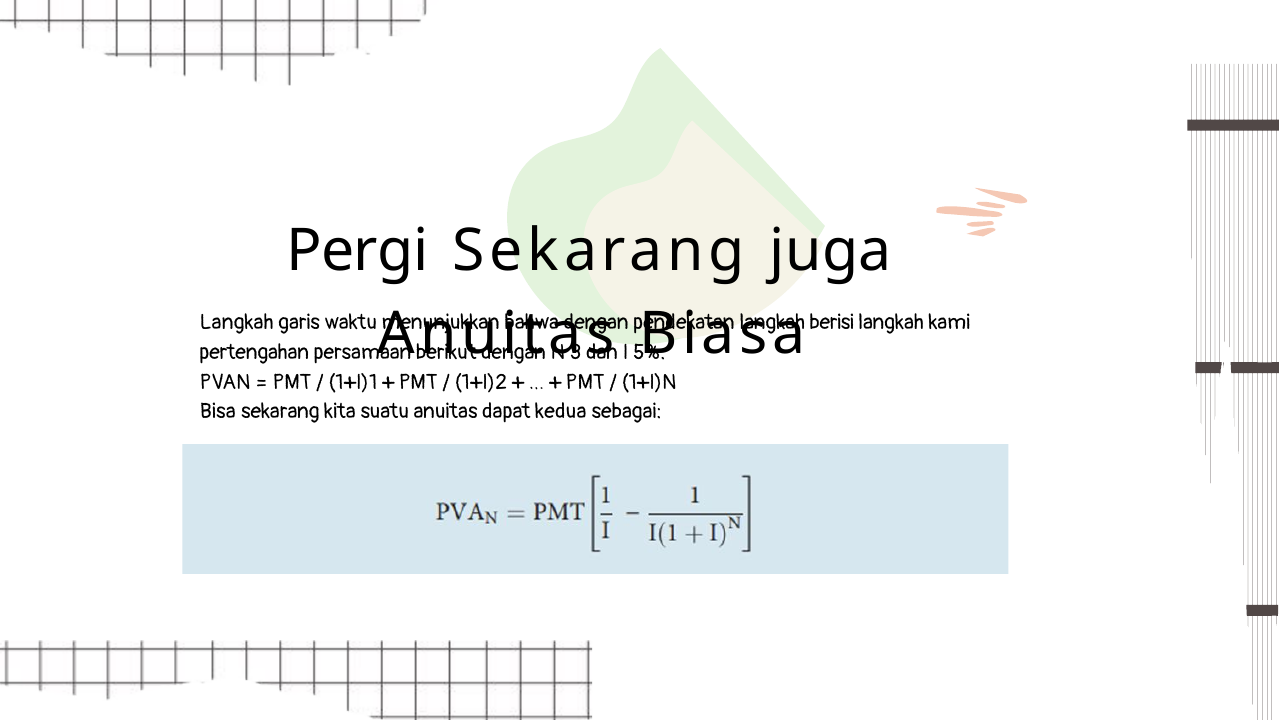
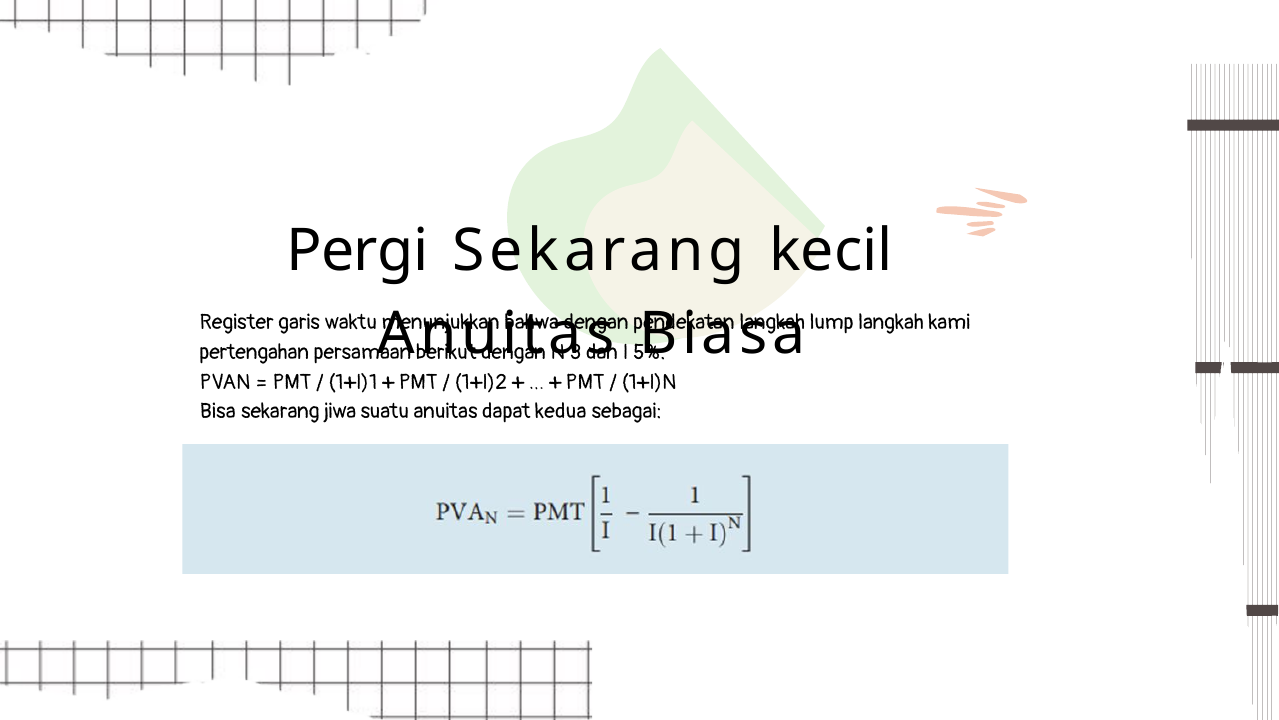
juga: juga -> kecil
Langkah at (237, 322): Langkah -> Register
berisi: berisi -> lump
kita: kita -> jiwa
